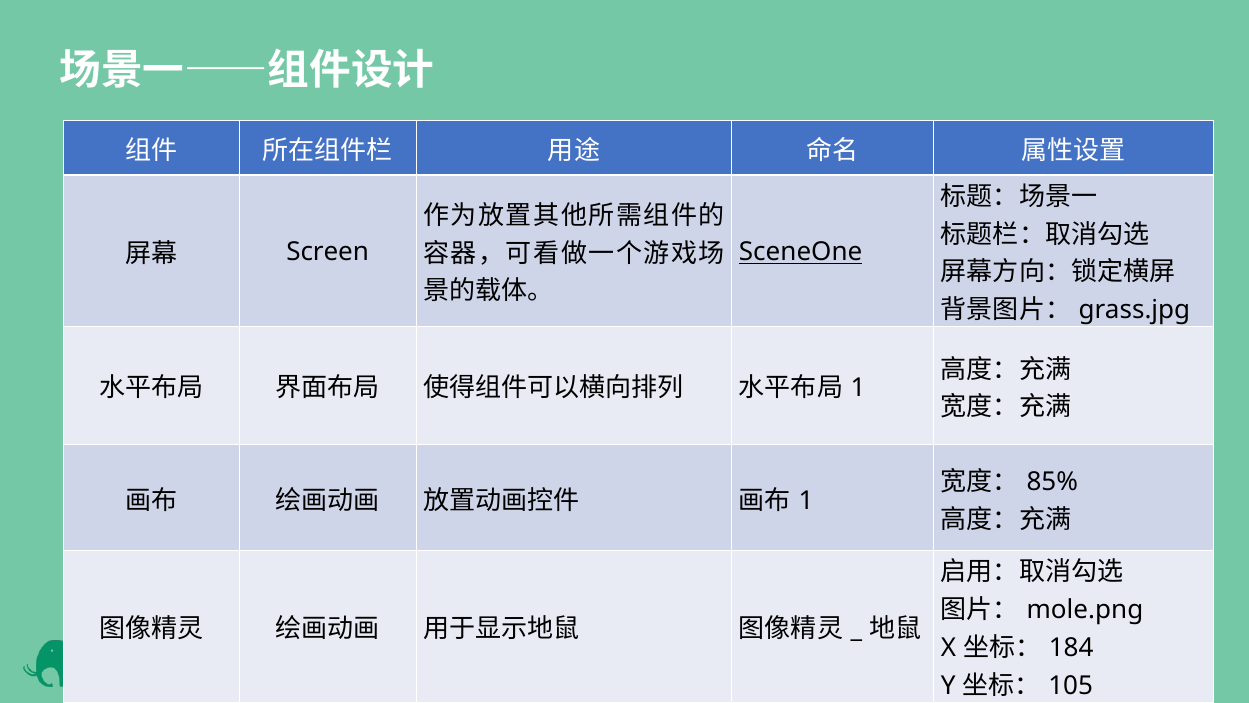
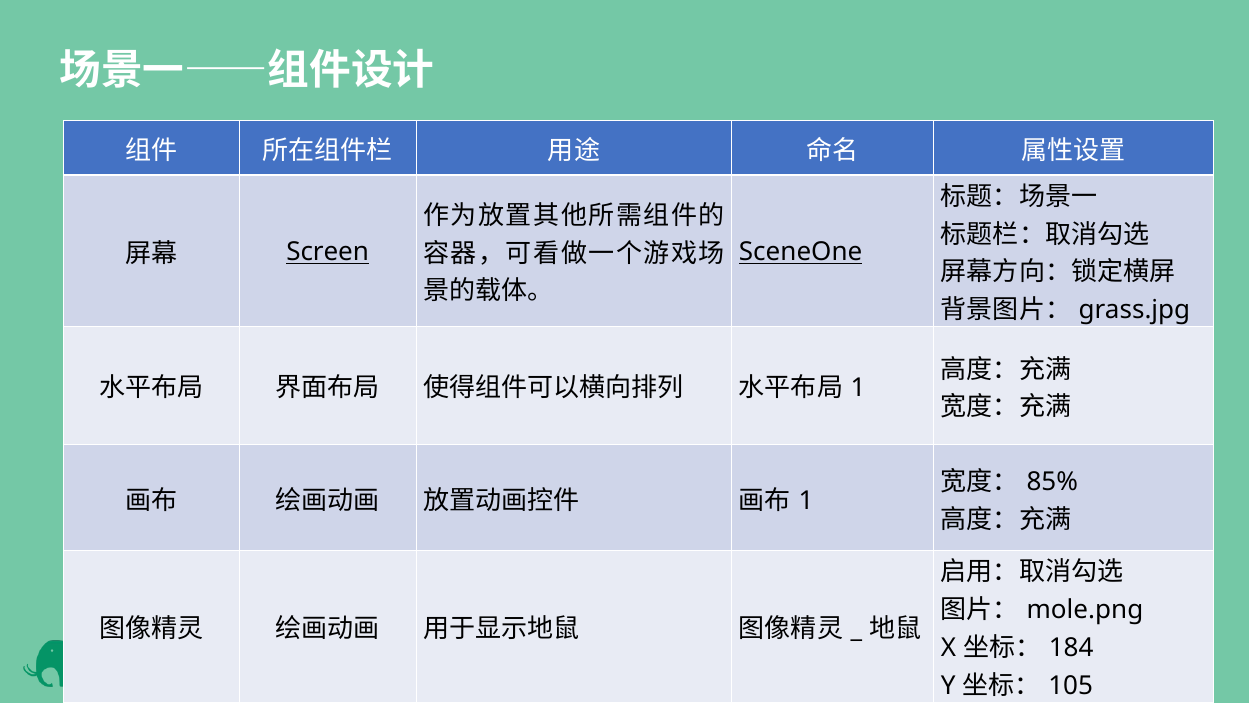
Screen underline: none -> present
